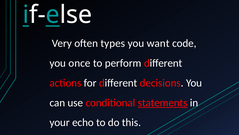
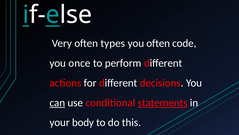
you want: want -> often
can underline: none -> present
echo: echo -> body
